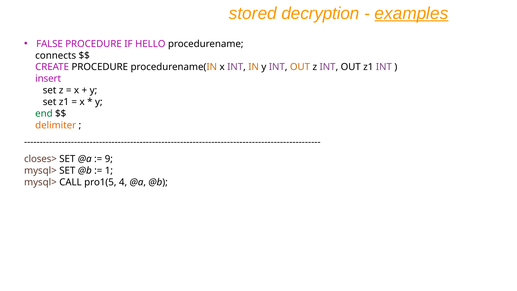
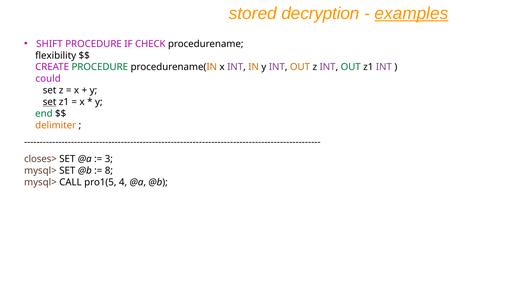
FALSE: FALSE -> SHIFT
HELLO: HELLO -> CHECK
connects: connects -> flexibility
PROCEDURE at (100, 67) colour: black -> green
OUT at (351, 67) colour: black -> green
insert: insert -> could
set at (50, 102) underline: none -> present
9: 9 -> 3
1: 1 -> 8
